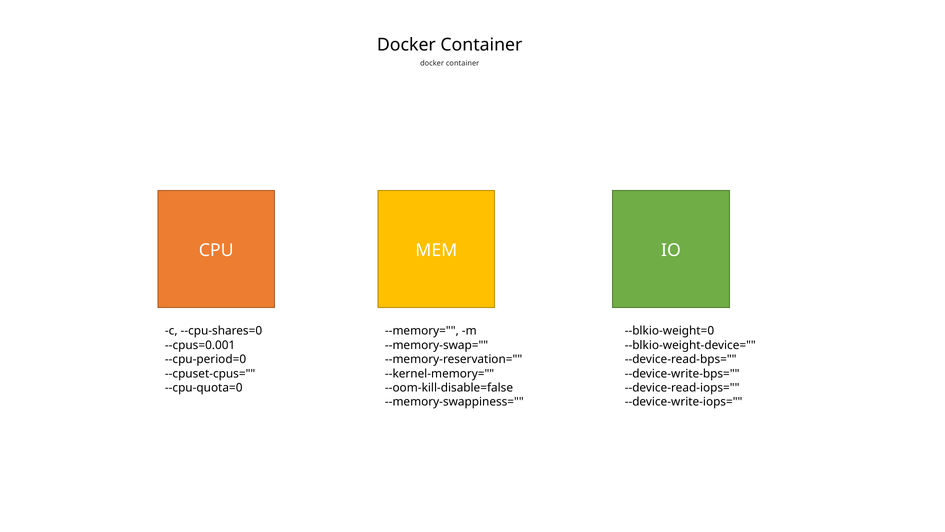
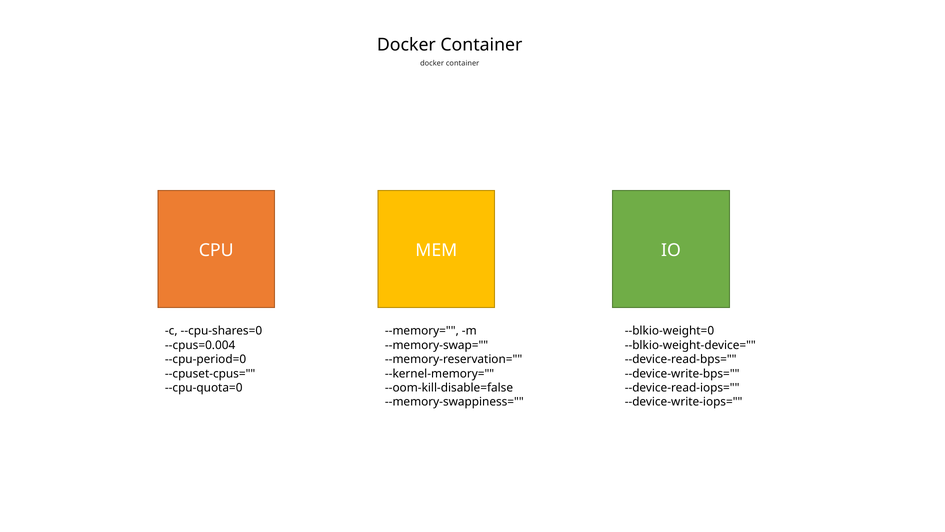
--cpus=0.001: --cpus=0.001 -> --cpus=0.004
